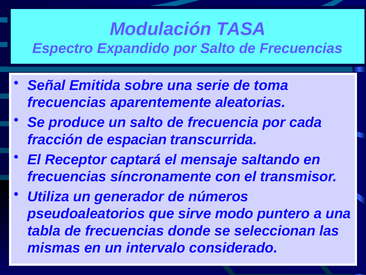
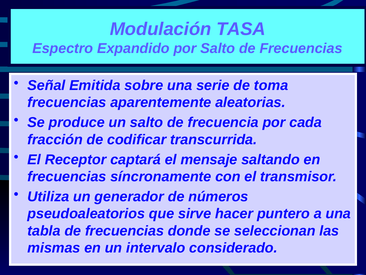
espacian: espacian -> codificar
modo: modo -> hacer
